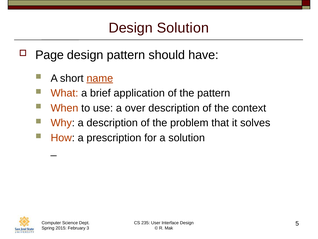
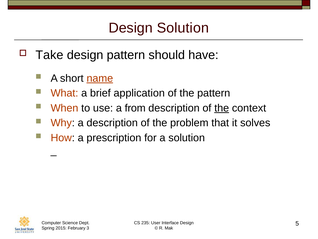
Page: Page -> Take
over: over -> from
the at (222, 108) underline: none -> present
